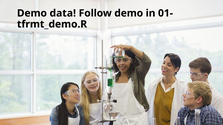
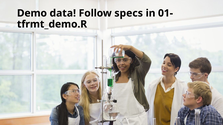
Follow demo: demo -> specs
